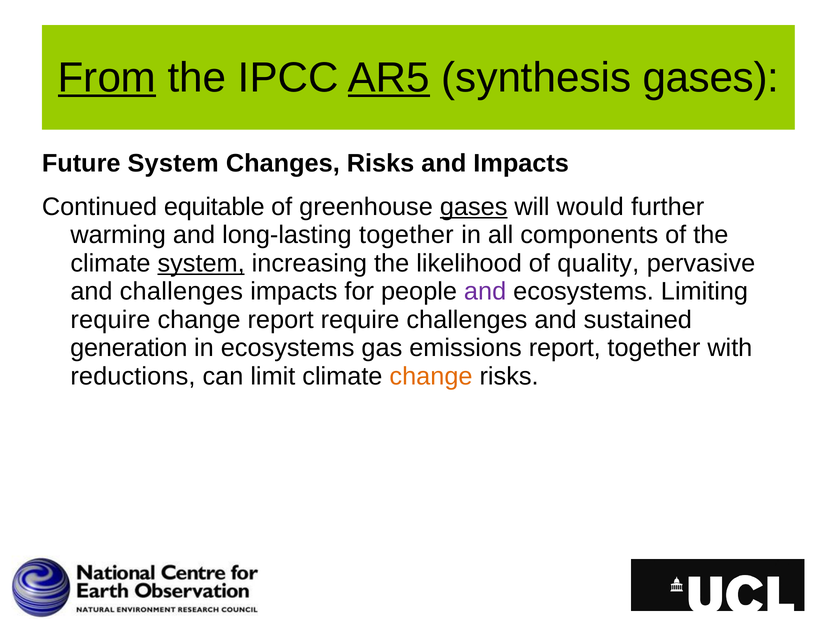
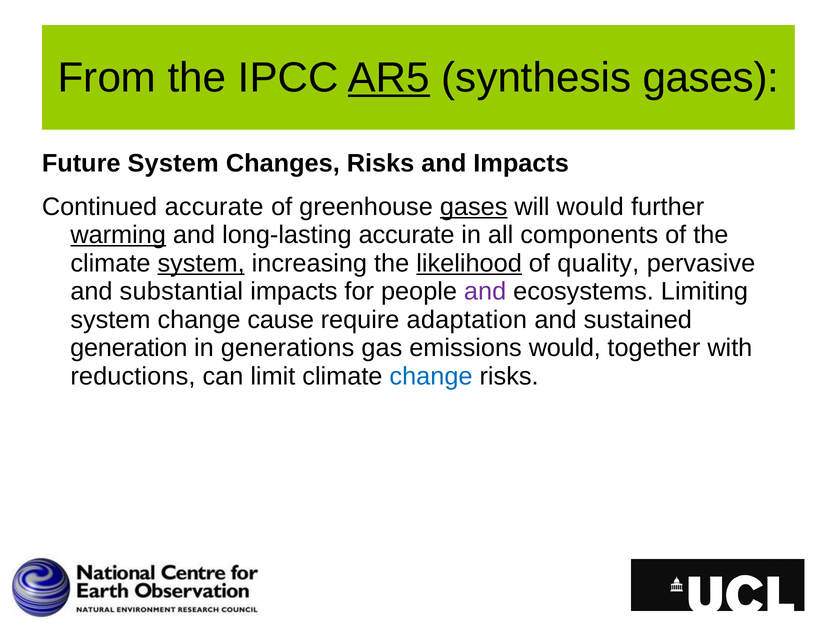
From underline: present -> none
Continued equitable: equitable -> accurate
warming underline: none -> present
long-lasting together: together -> accurate
likelihood underline: none -> present
and challenges: challenges -> substantial
require at (110, 320): require -> system
change report: report -> cause
require challenges: challenges -> adaptation
in ecosystems: ecosystems -> generations
emissions report: report -> would
change at (431, 376) colour: orange -> blue
